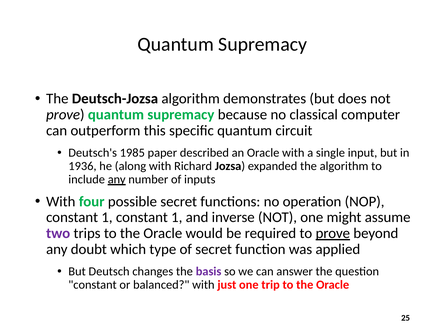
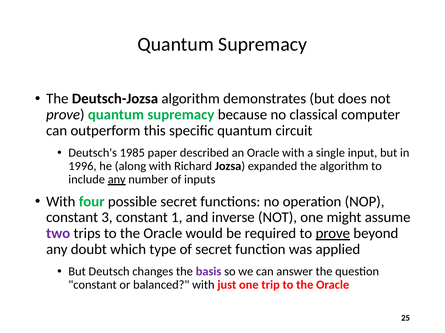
1936: 1936 -> 1996
1 at (107, 218): 1 -> 3
